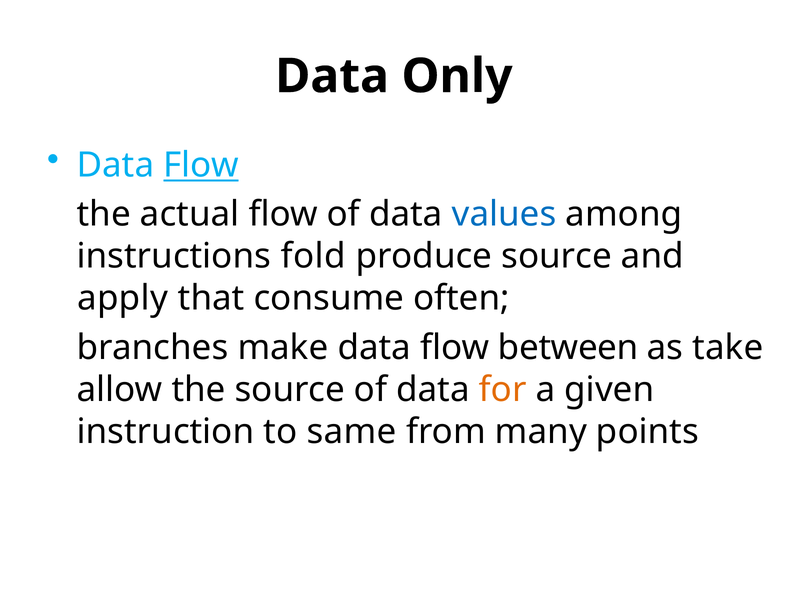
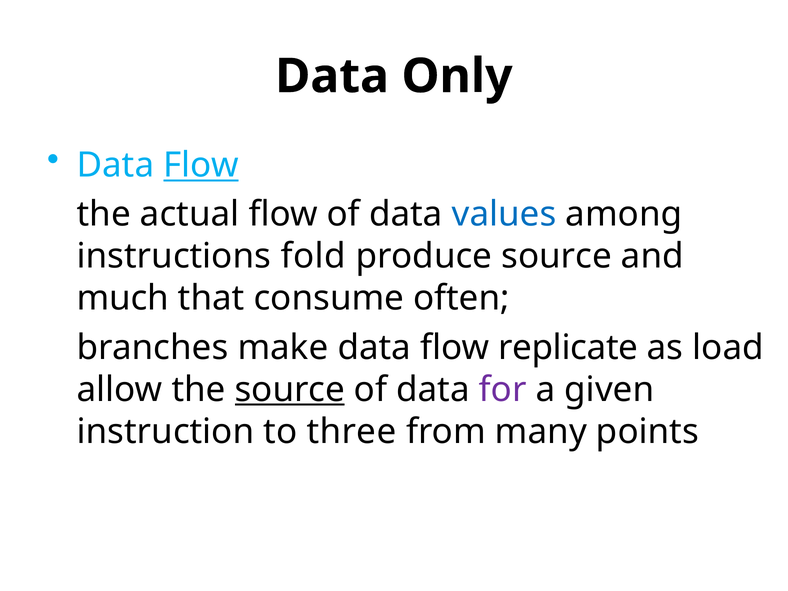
apply: apply -> much
between: between -> replicate
take: take -> load
source at (290, 390) underline: none -> present
for colour: orange -> purple
same: same -> three
